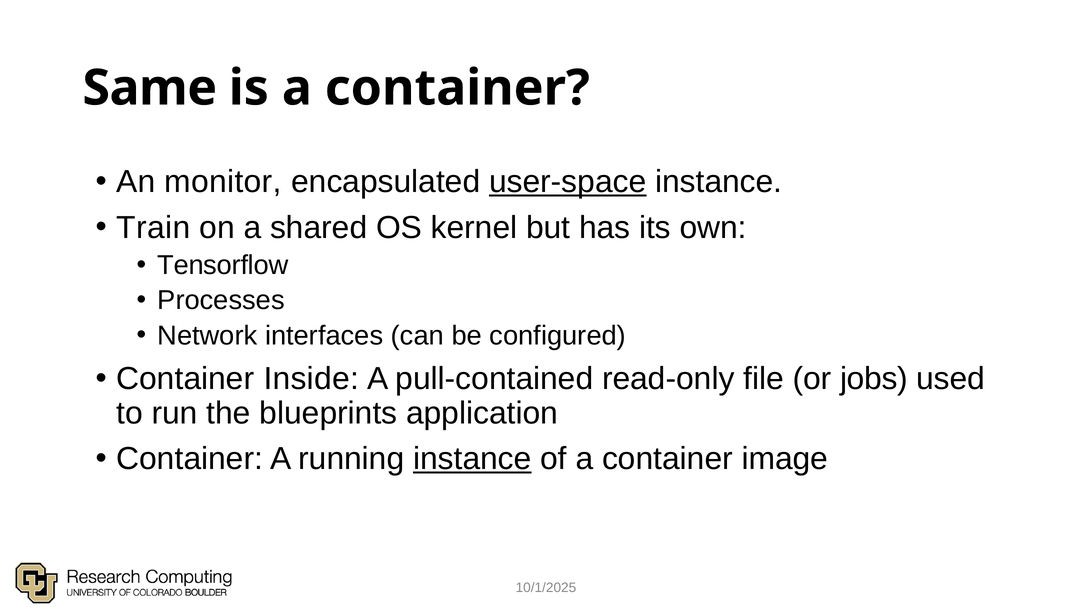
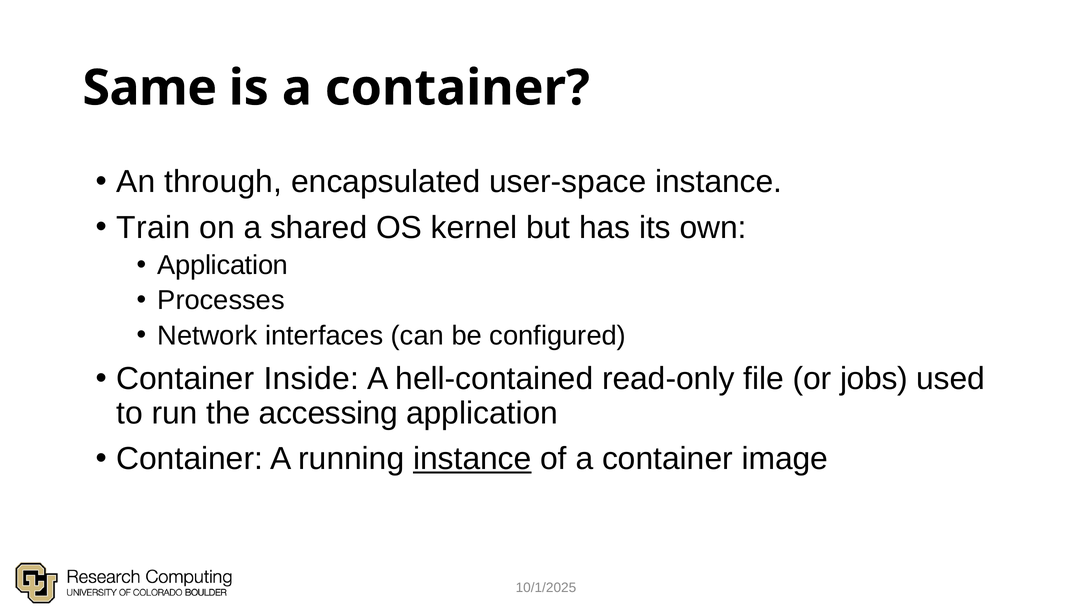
monitor: monitor -> through
user-space underline: present -> none
Tensorflow at (223, 265): Tensorflow -> Application
pull-contained: pull-contained -> hell-contained
blueprints: blueprints -> accessing
